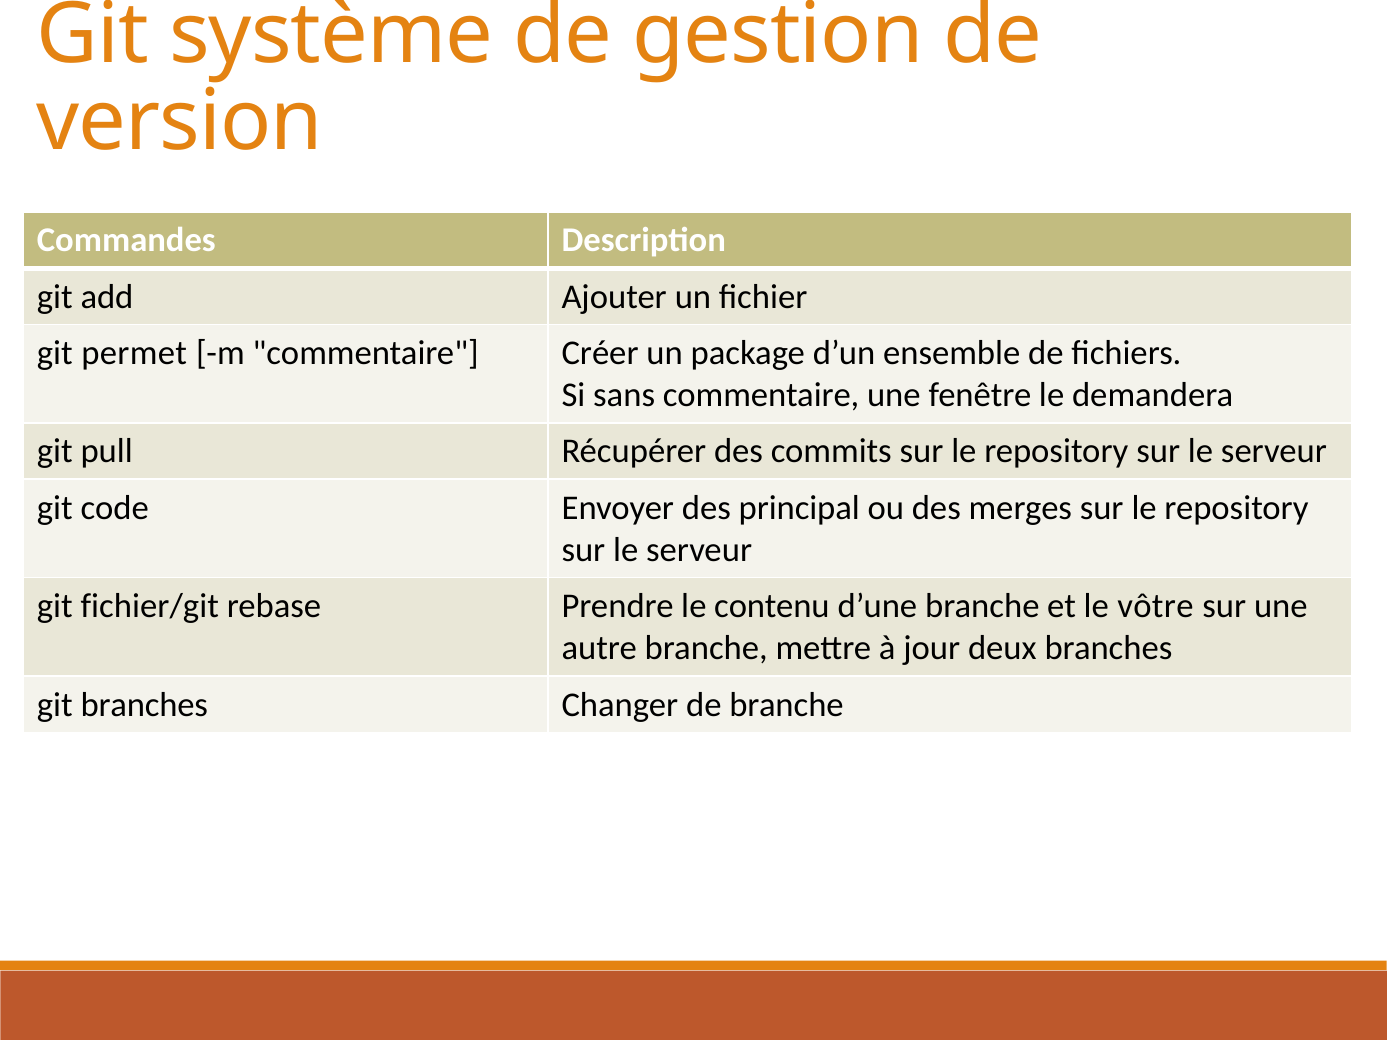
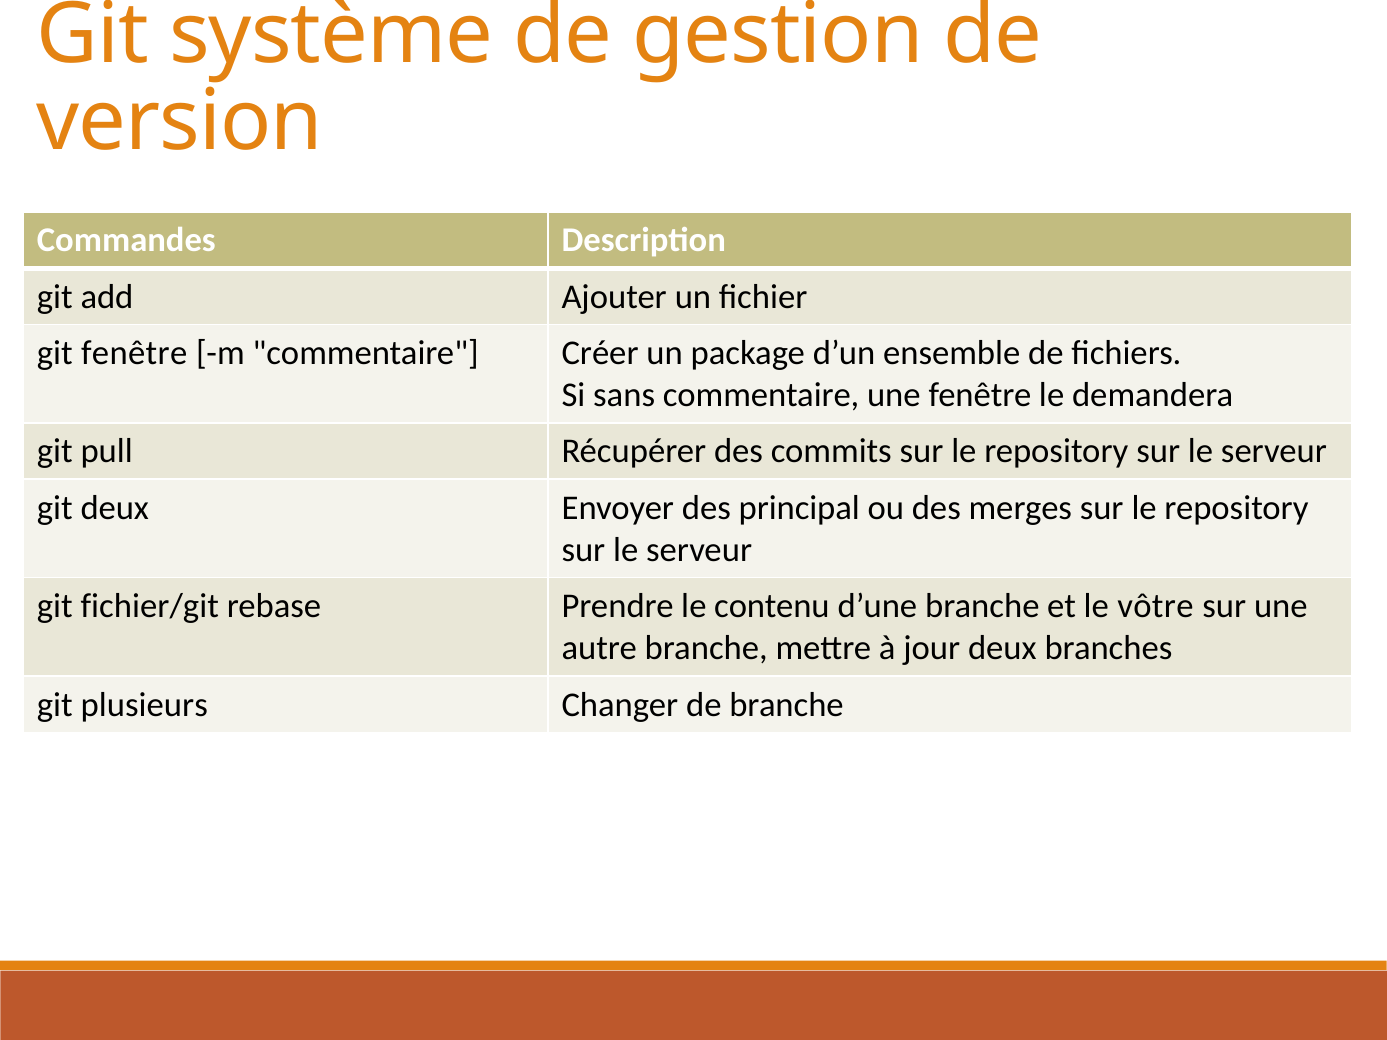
git permet: permet -> fenêtre
git code: code -> deux
git branches: branches -> plusieurs
